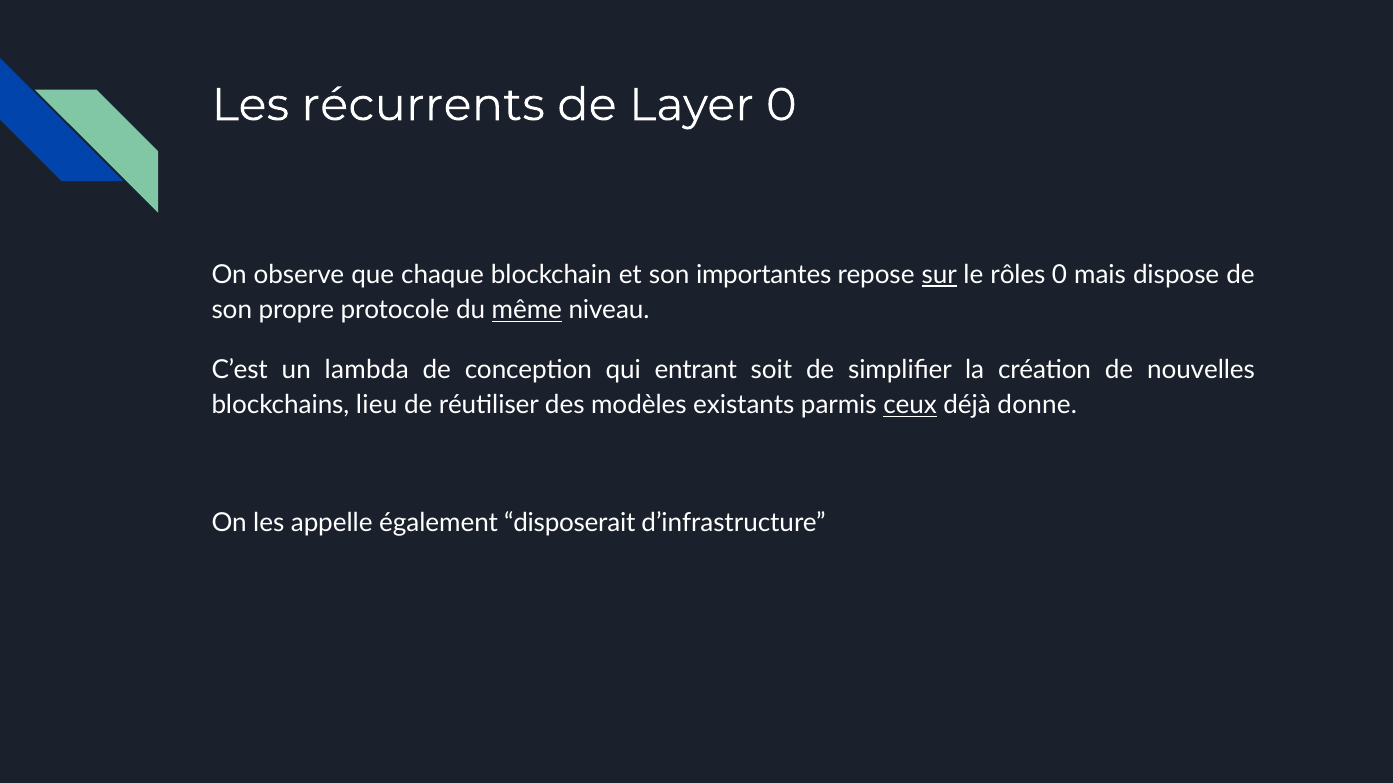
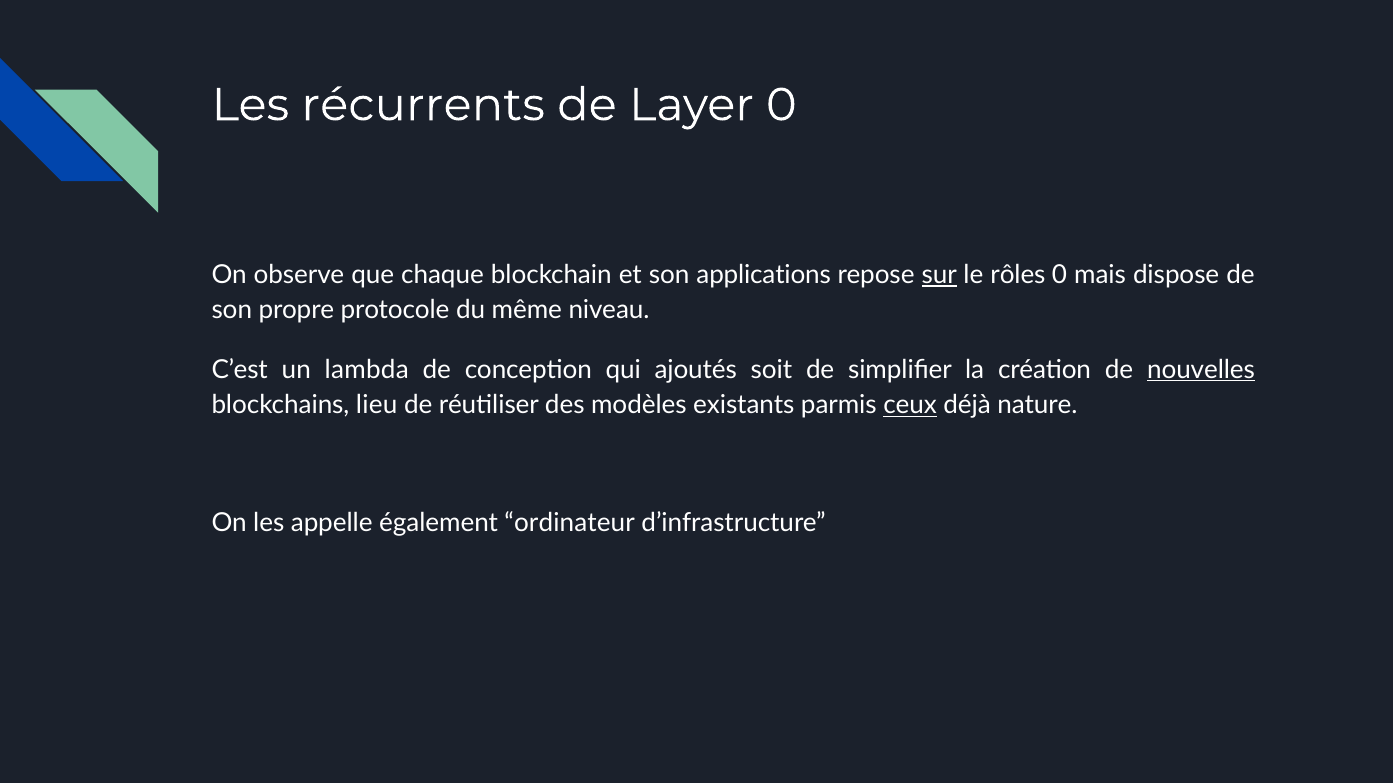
importantes: importantes -> applications
même underline: present -> none
entrant: entrant -> ajoutés
nouvelles underline: none -> present
donne: donne -> nature
disposerait: disposerait -> ordinateur
